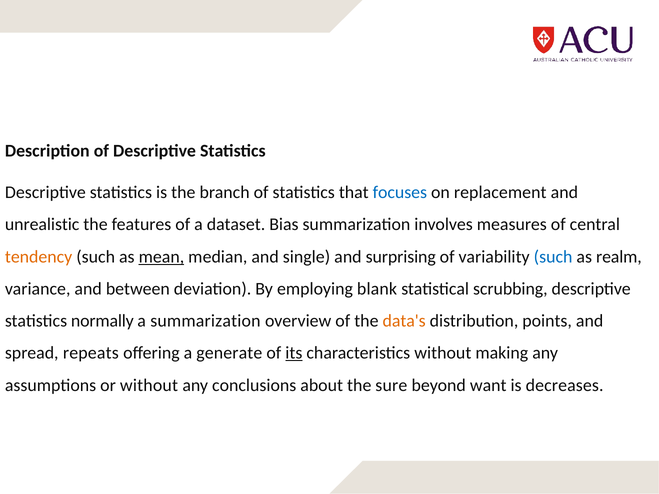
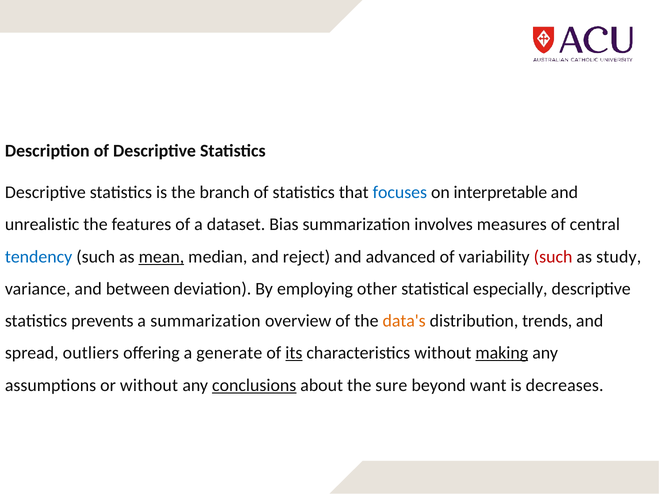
replacement: replacement -> interpretable
tendency colour: orange -> blue
single: single -> reject
surprising: surprising -> advanced
such at (553, 257) colour: blue -> red
realm: realm -> study
blank: blank -> other
scrubbing: scrubbing -> especially
normally: normally -> prevents
points: points -> trends
repeats: repeats -> outliers
making underline: none -> present
conclusions underline: none -> present
